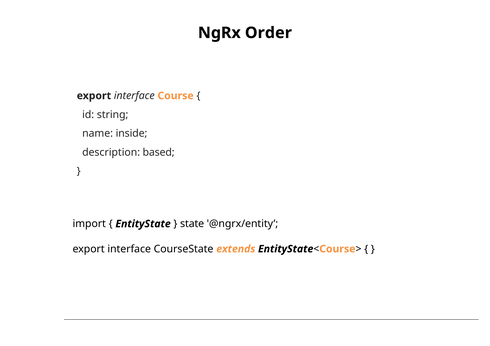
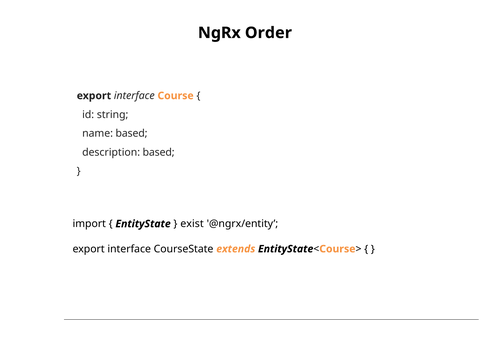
name inside: inside -> based
state: state -> exist
